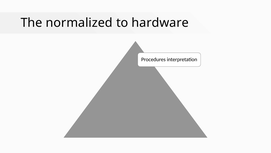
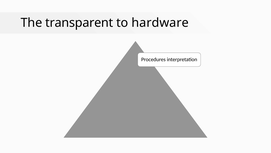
normalized: normalized -> transparent
